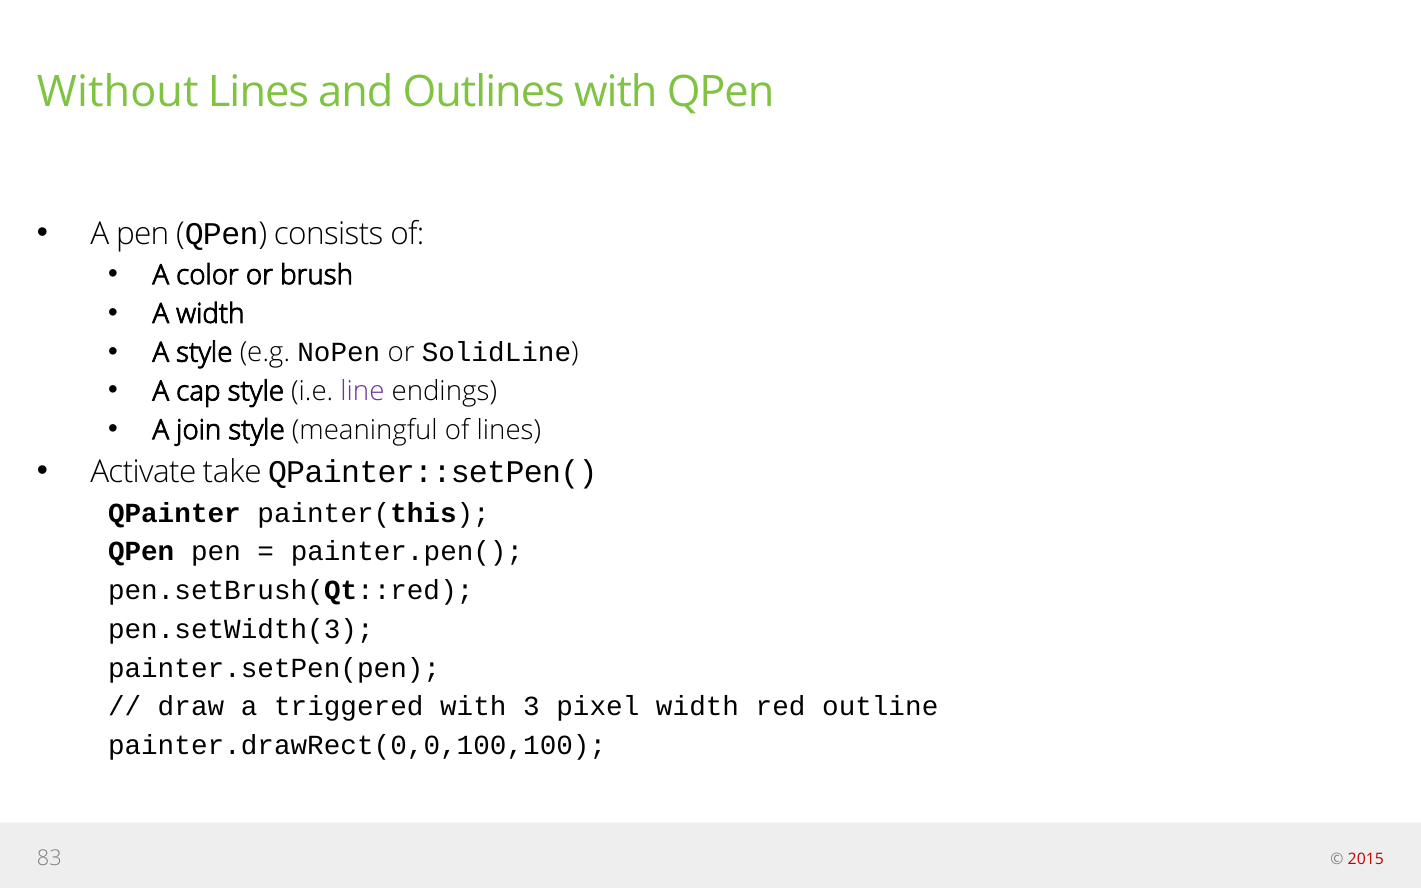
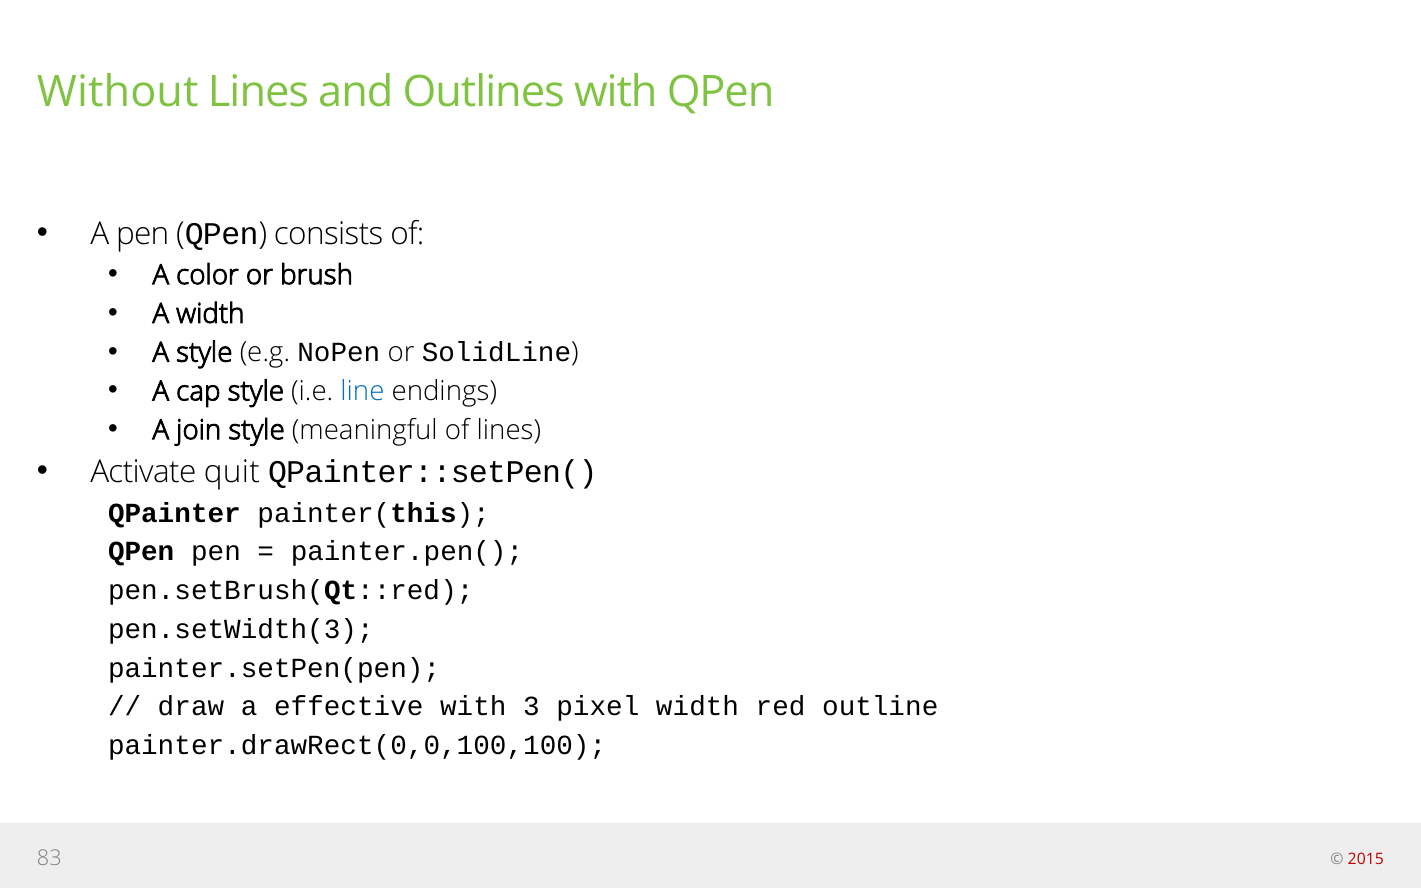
line colour: purple -> blue
take: take -> quit
triggered: triggered -> effective
